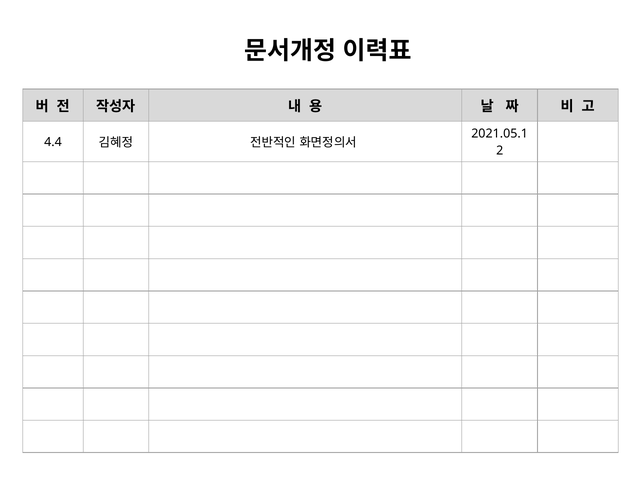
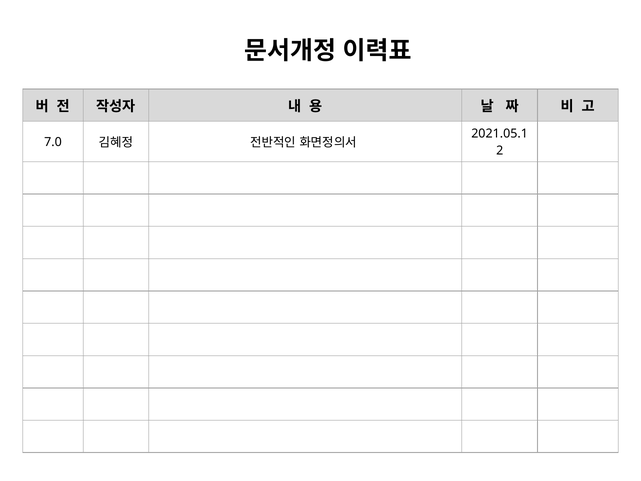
4.4: 4.4 -> 7.0
